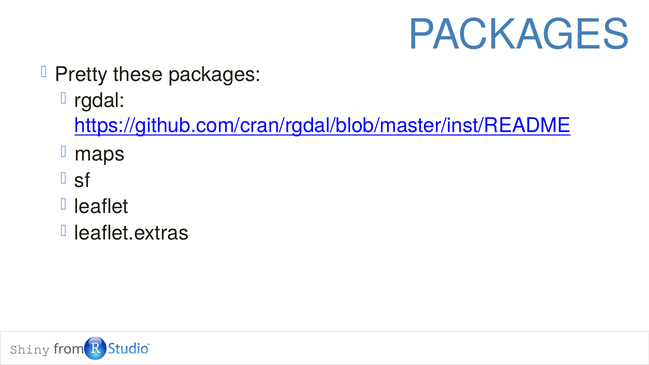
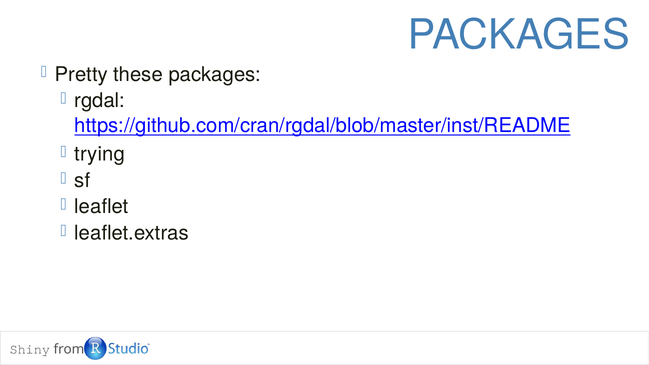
maps: maps -> trying
